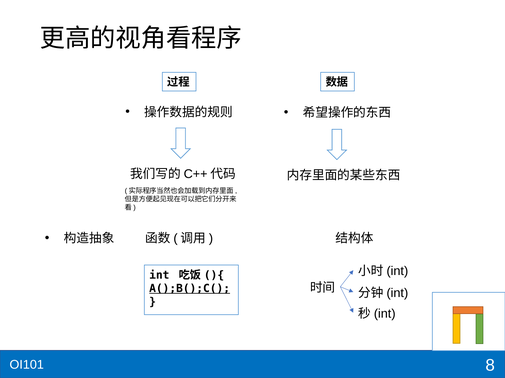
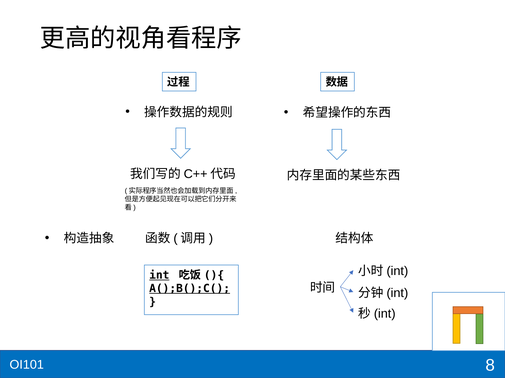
int underline: none -> present
